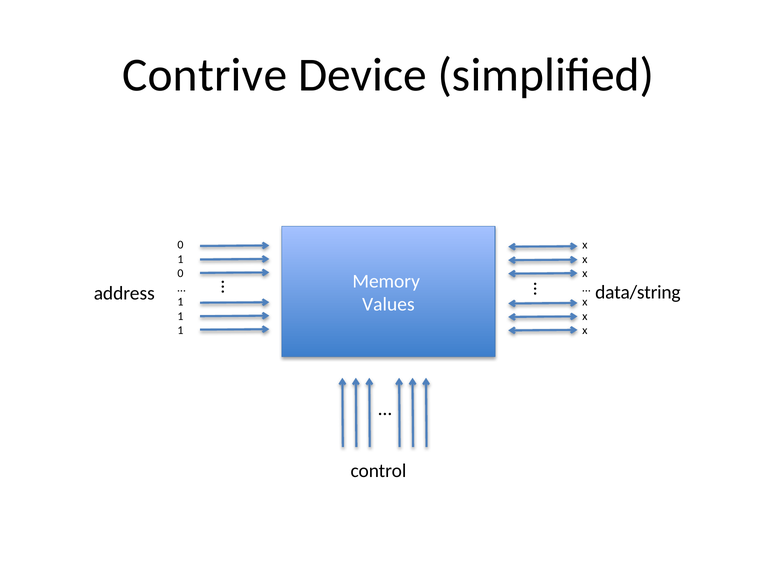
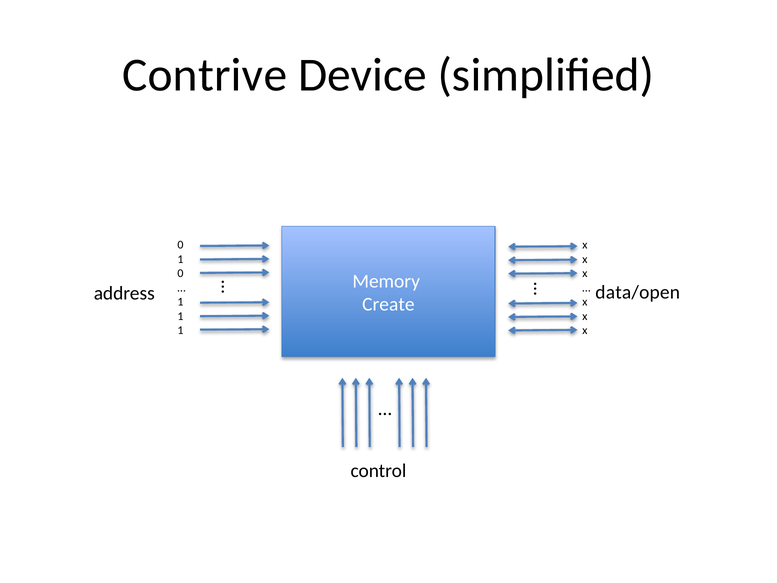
data/string: data/string -> data/open
Values: Values -> Create
